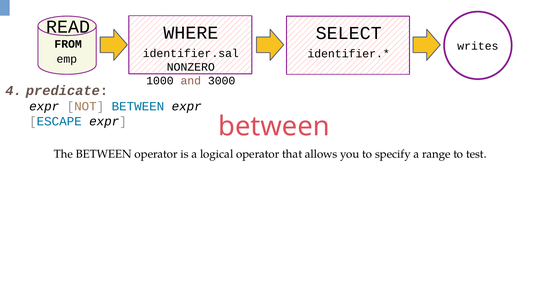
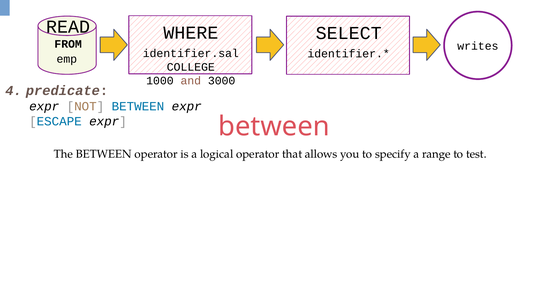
NONZERO: NONZERO -> COLLEGE
